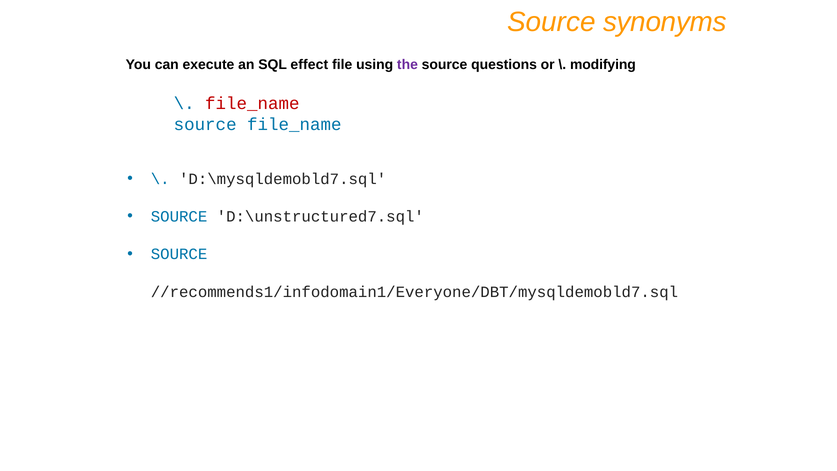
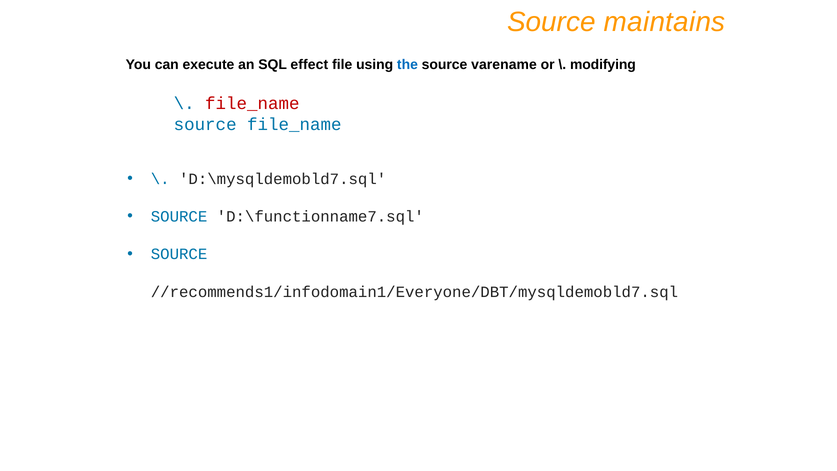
synonyms: synonyms -> maintains
the colour: purple -> blue
questions: questions -> varename
D:\unstructured7.sql: D:\unstructured7.sql -> D:\functionname7.sql
